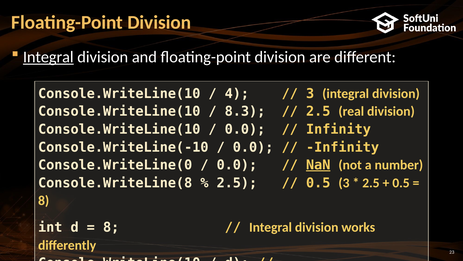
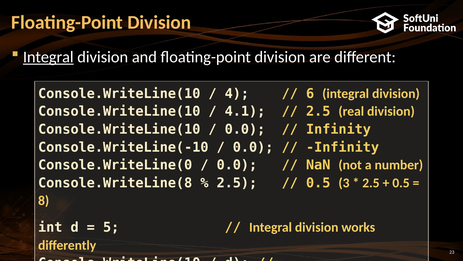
3 at (310, 93): 3 -> 6
8.3: 8.3 -> 4.1
NaN underline: present -> none
8 at (111, 227): 8 -> 5
